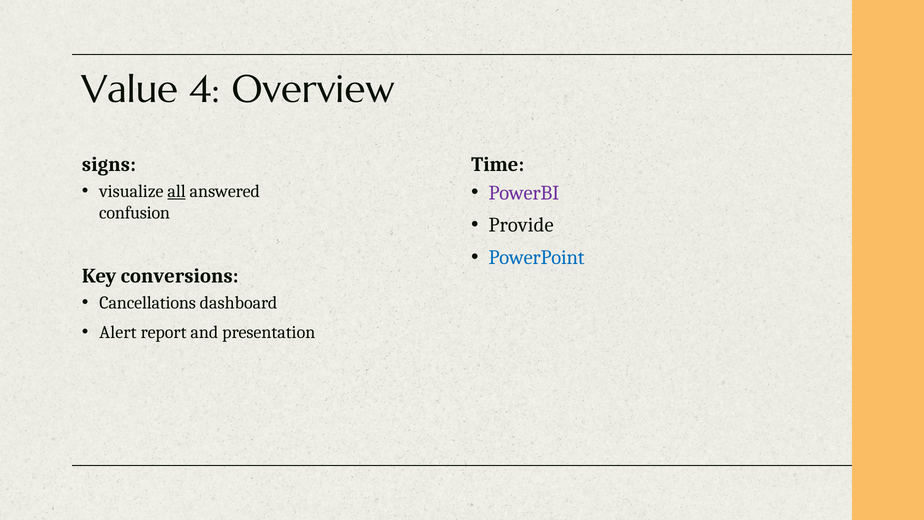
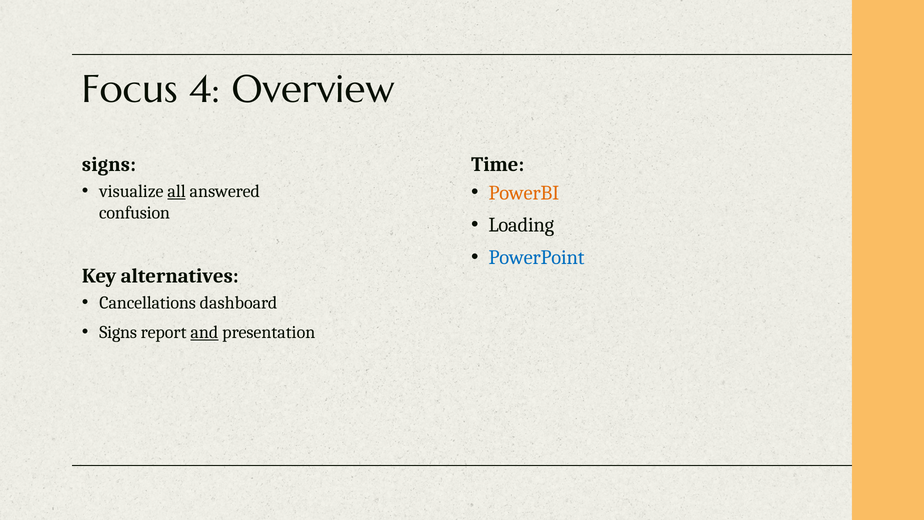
Value: Value -> Focus
PowerBI colour: purple -> orange
Provide: Provide -> Loading
conversions: conversions -> alternatives
Alert at (118, 332): Alert -> Signs
and underline: none -> present
